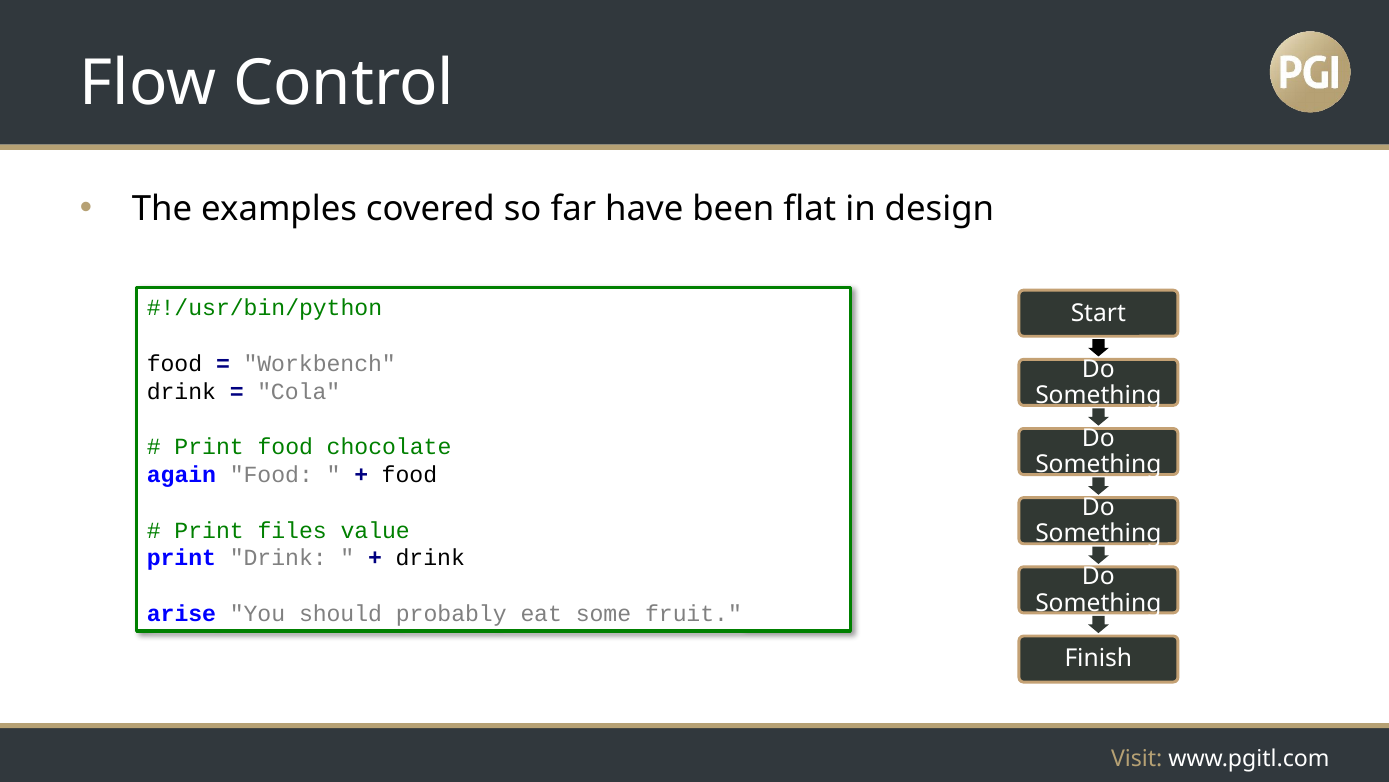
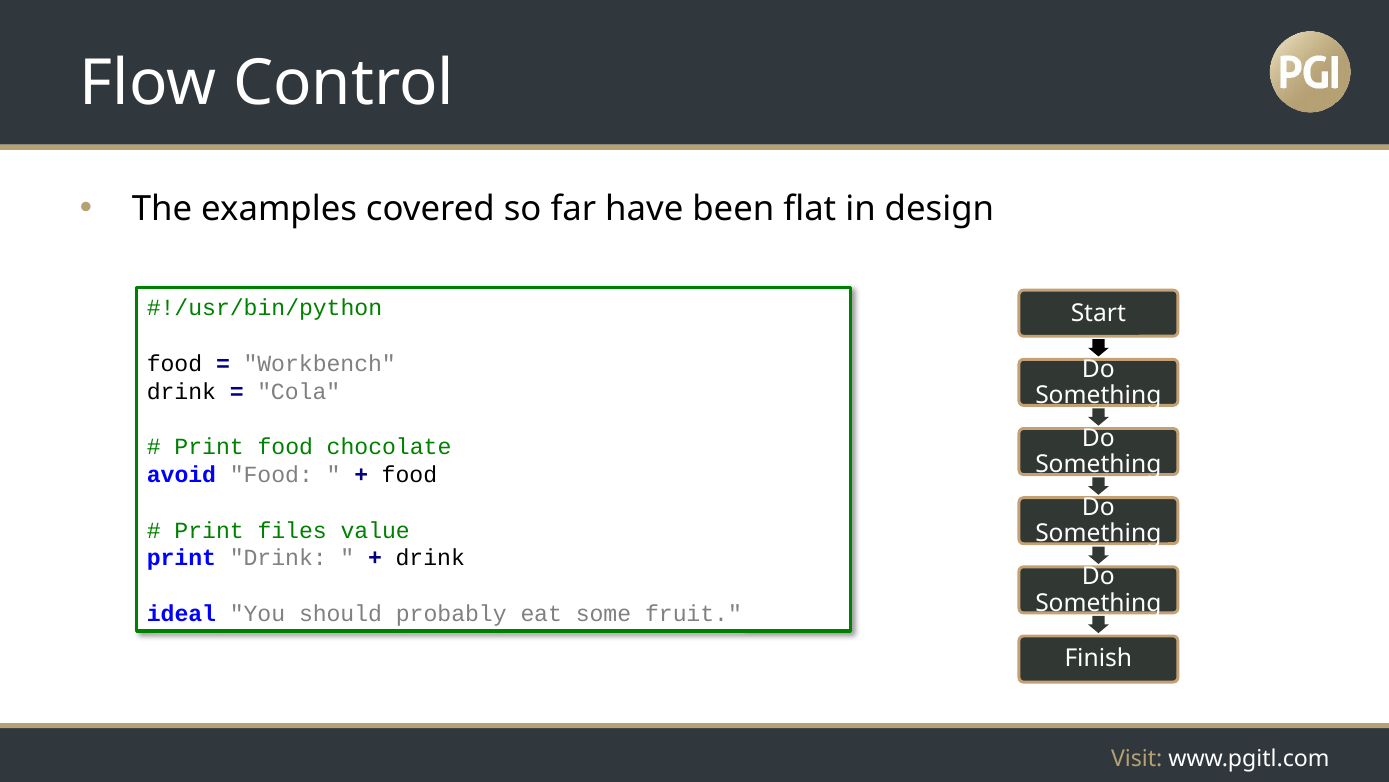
again: again -> avoid
arise: arise -> ideal
